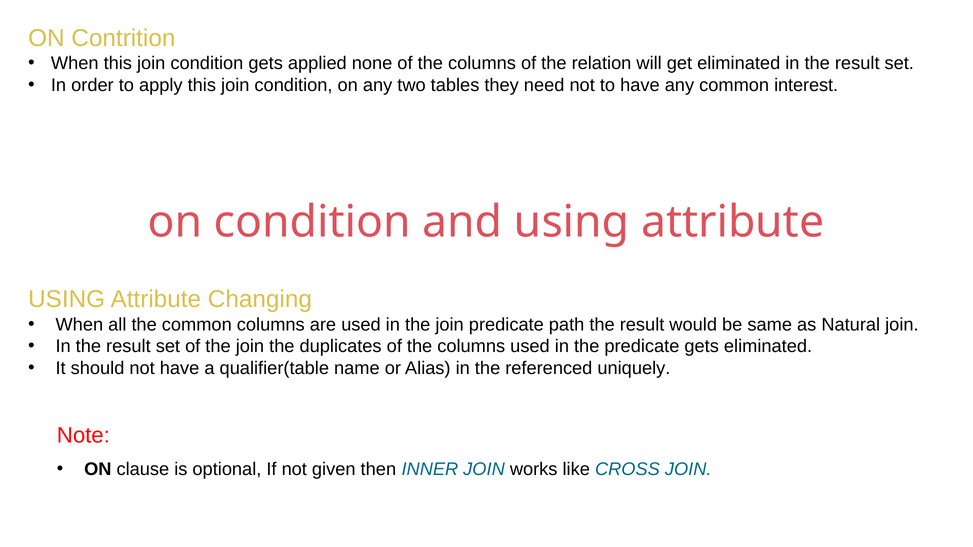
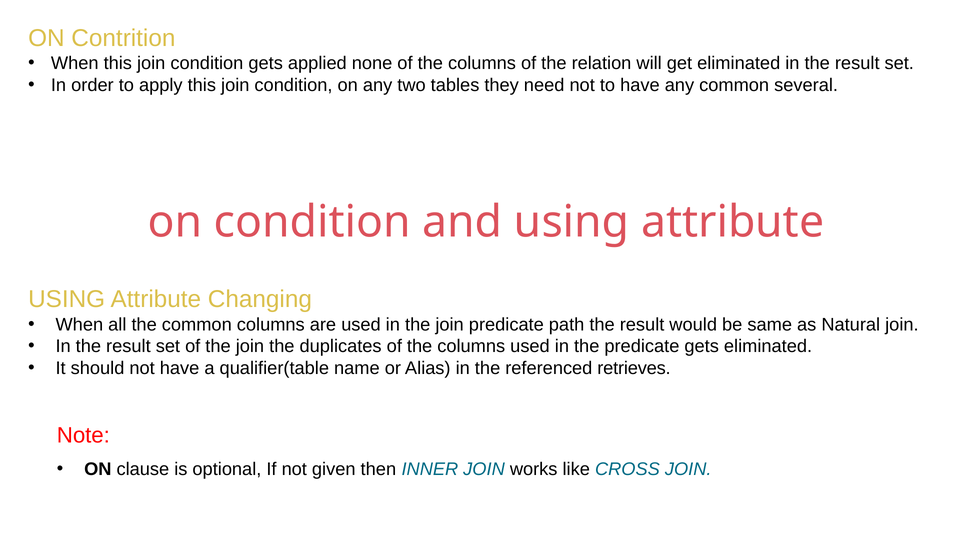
interest: interest -> several
uniquely: uniquely -> retrieves
